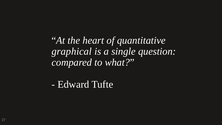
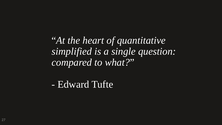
graphical: graphical -> simplified
